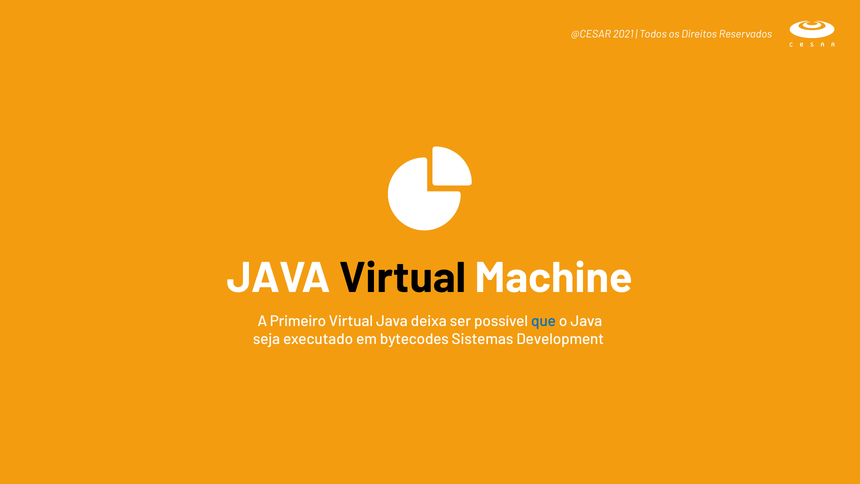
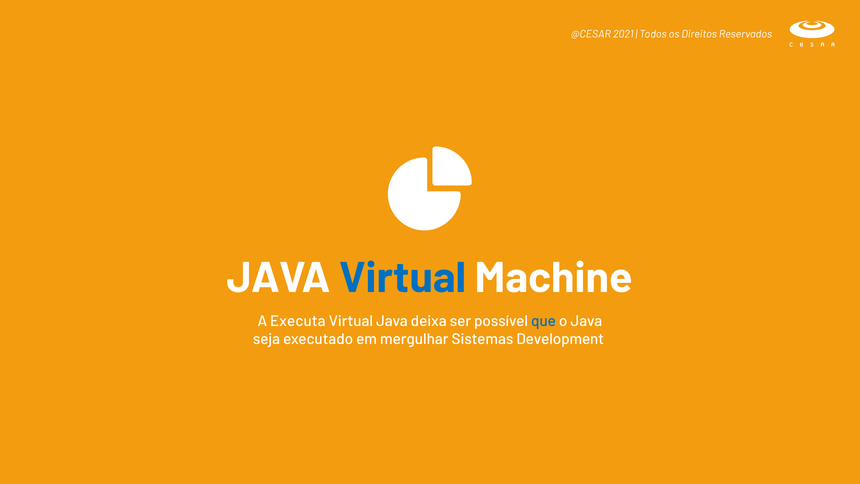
Virtual at (403, 278) colour: black -> blue
Primeiro: Primeiro -> Executa
bytecodes: bytecodes -> mergulhar
